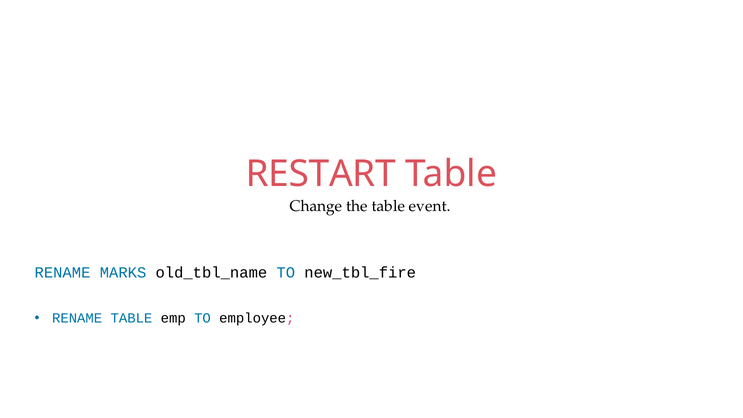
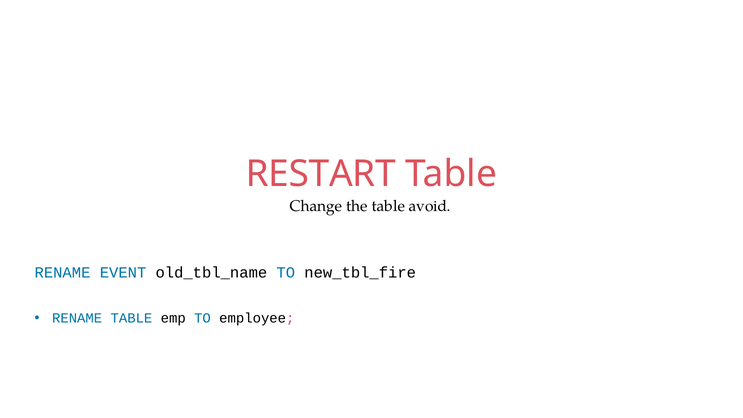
event: event -> avoid
MARKS: MARKS -> EVENT
